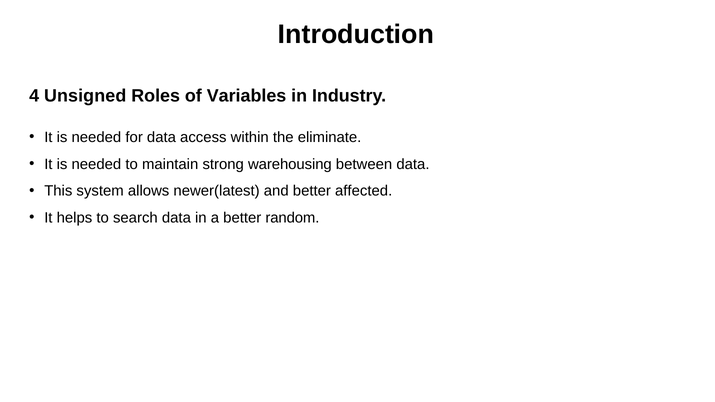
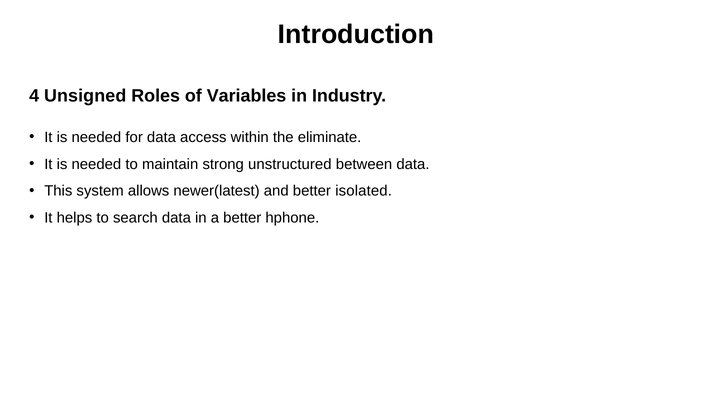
warehousing: warehousing -> unstructured
affected: affected -> isolated
random: random -> hphone
